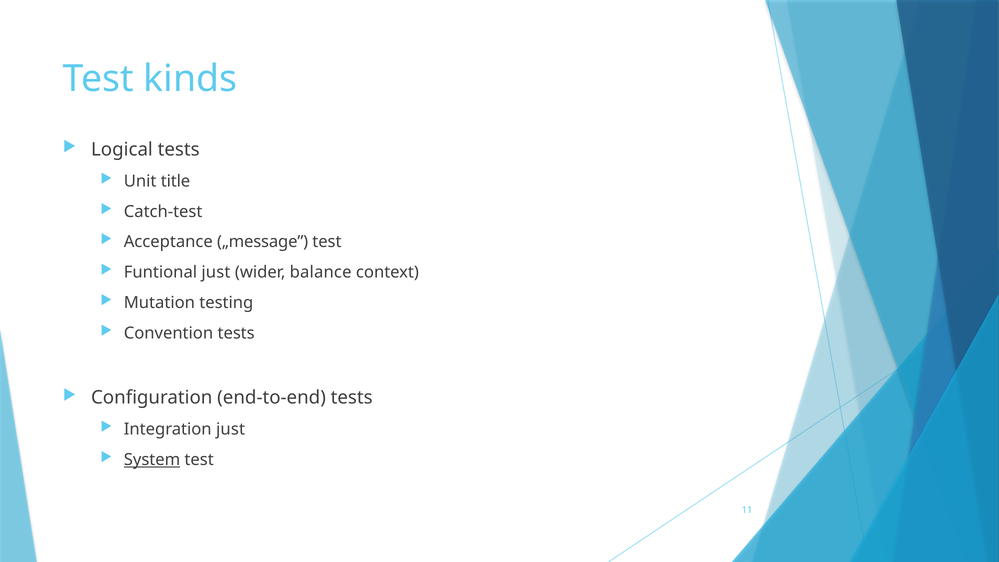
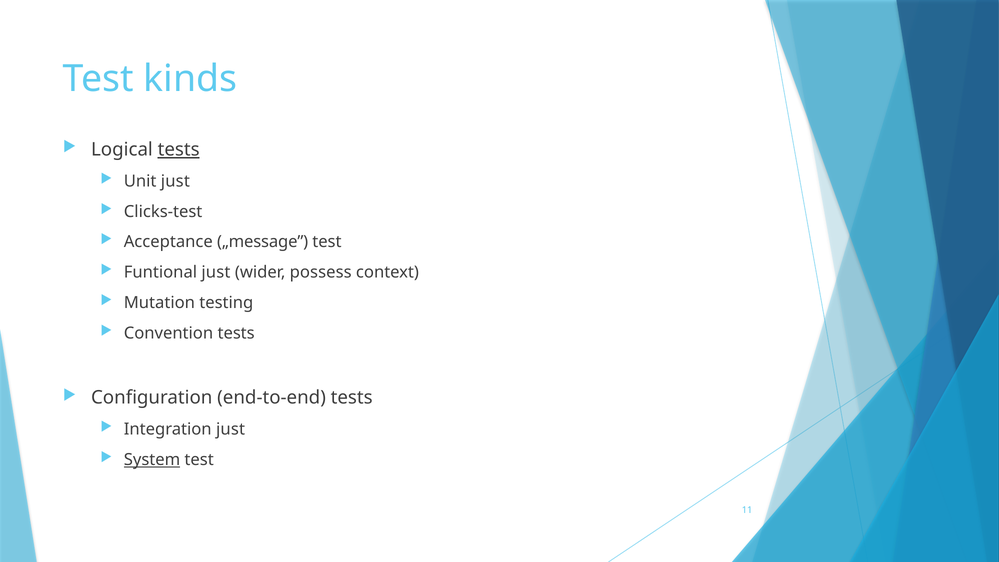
tests at (179, 150) underline: none -> present
Unit title: title -> just
Catch-test: Catch-test -> Clicks-test
balance: balance -> possess
